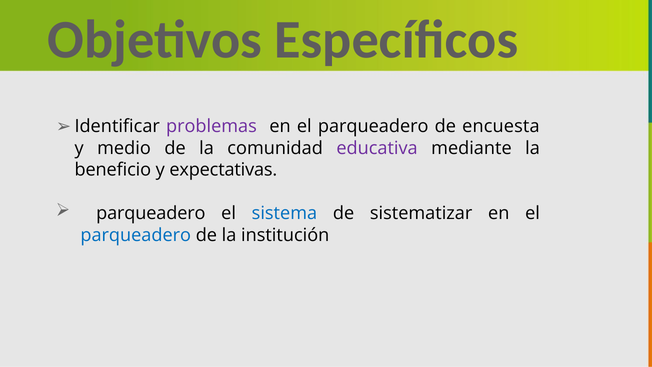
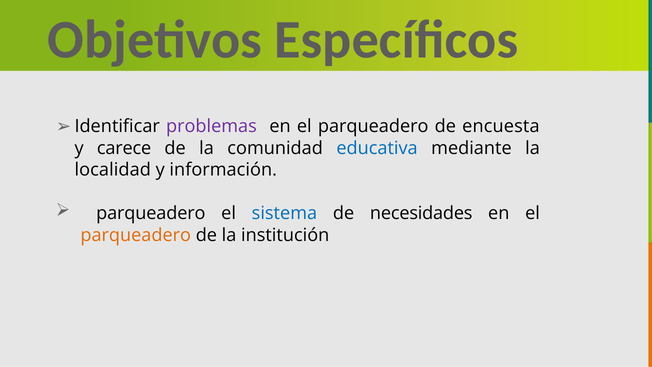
medio: medio -> carece
educativa colour: purple -> blue
beneficio: beneficio -> localidad
expectativas: expectativas -> información
sistematizar: sistematizar -> necesidades
parqueadero at (136, 235) colour: blue -> orange
